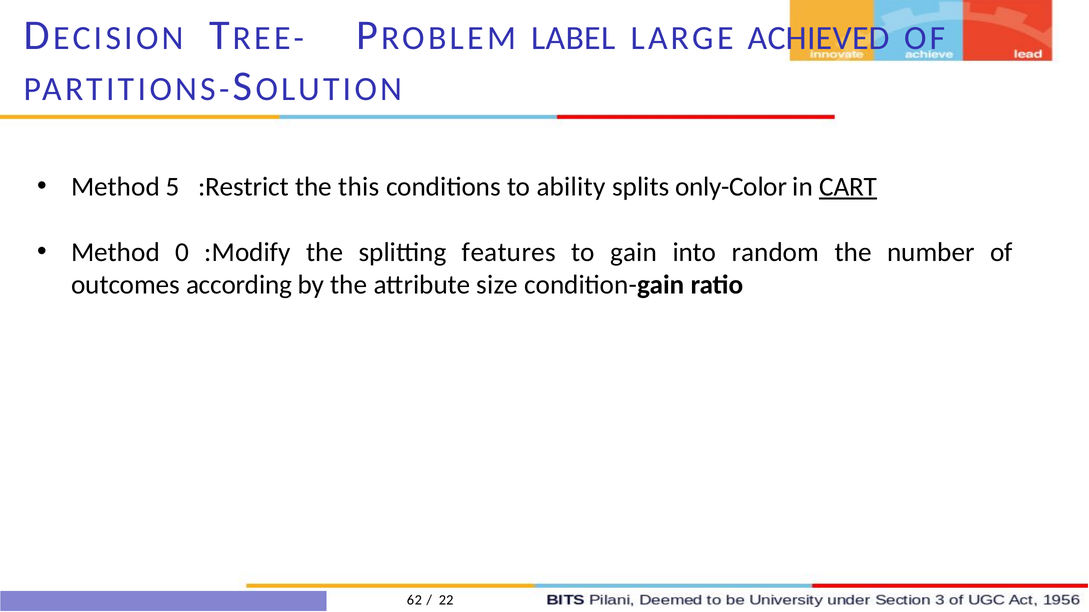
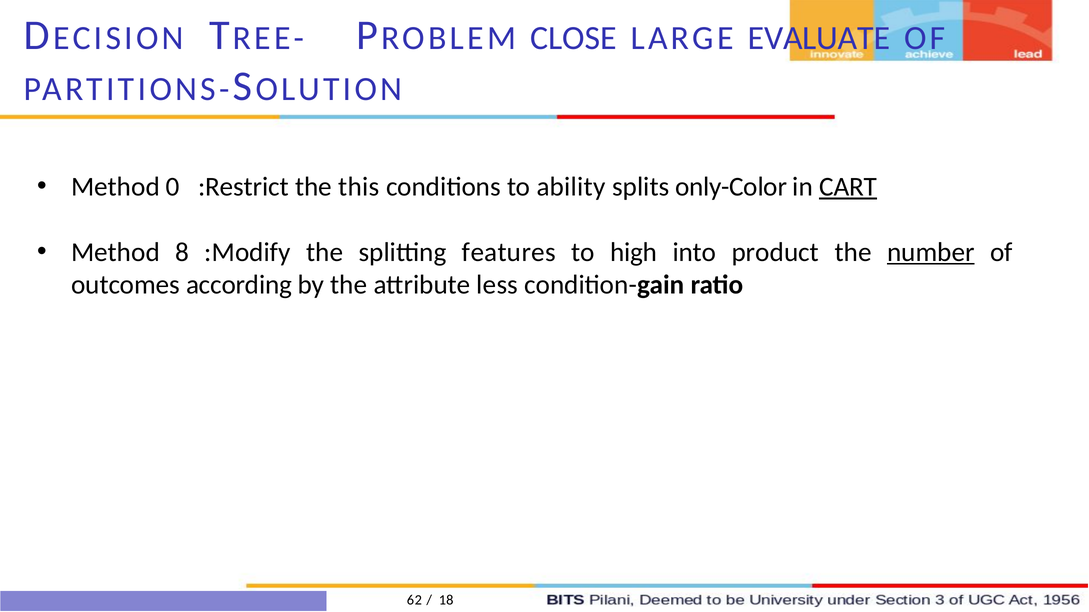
LABEL: LABEL -> CLOSE
ACHIEVED: ACHIEVED -> EVALUATE
5: 5 -> 0
0: 0 -> 8
gain: gain -> high
random: random -> product
number underline: none -> present
size: size -> less
22: 22 -> 18
